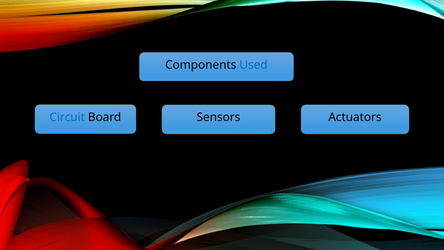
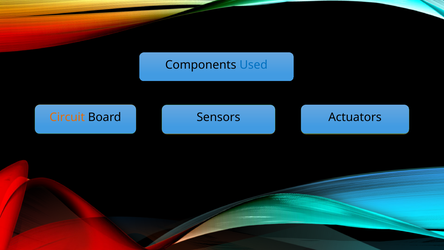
Circuit colour: blue -> orange
